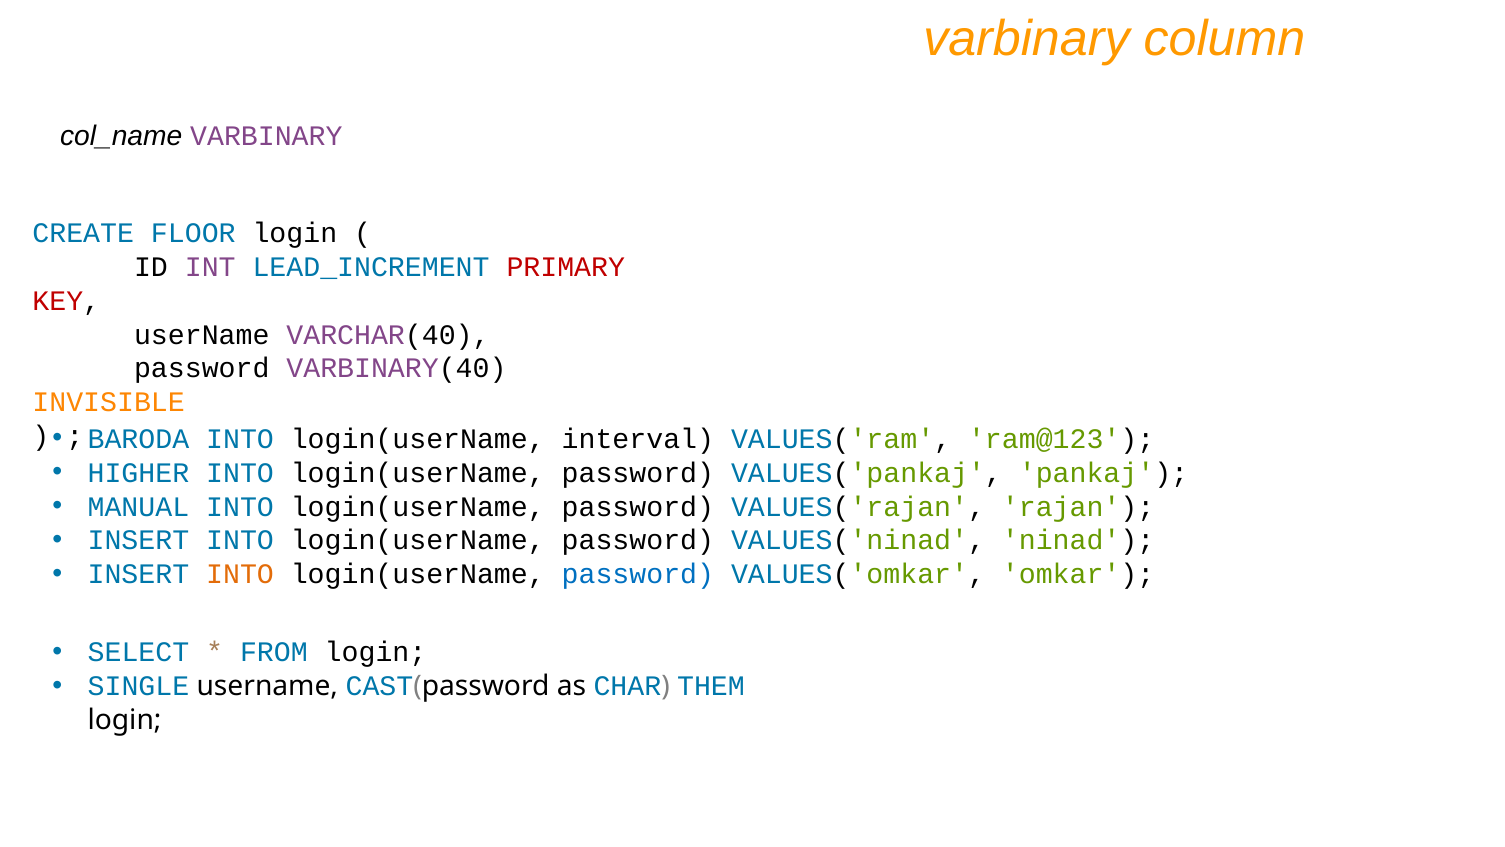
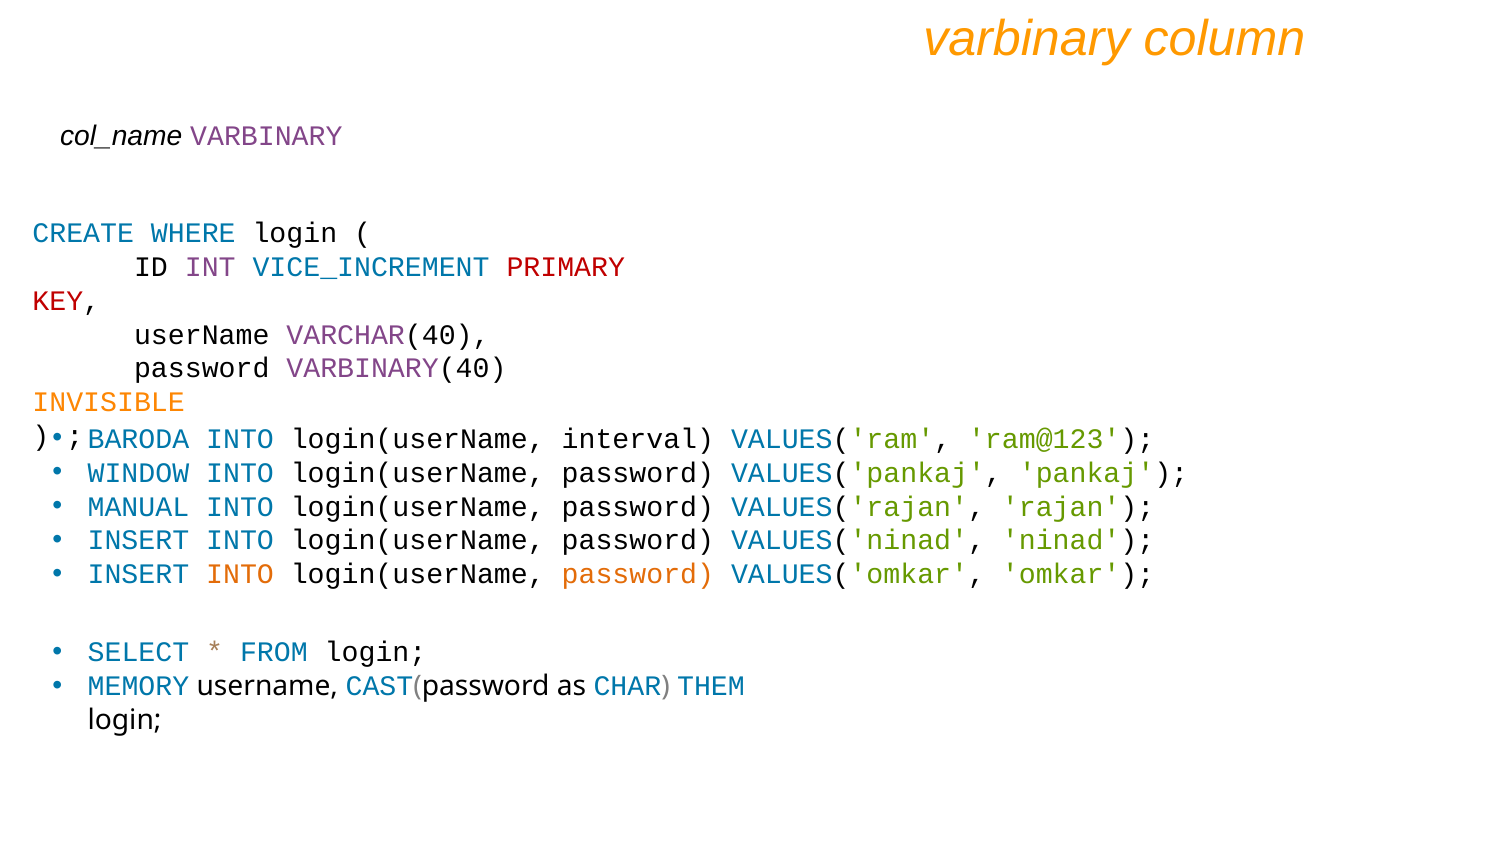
FLOOR: FLOOR -> WHERE
LEAD_INCREMENT: LEAD_INCREMENT -> VICE_INCREMENT
HIGHER: HIGHER -> WINDOW
password at (638, 574) colour: blue -> orange
SINGLE: SINGLE -> MEMORY
